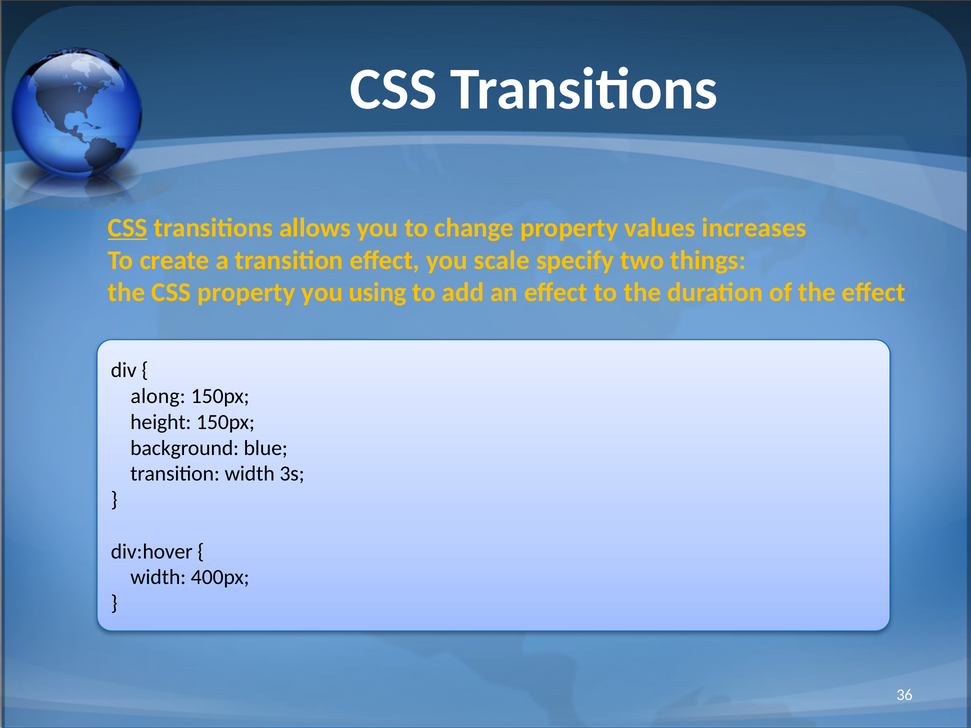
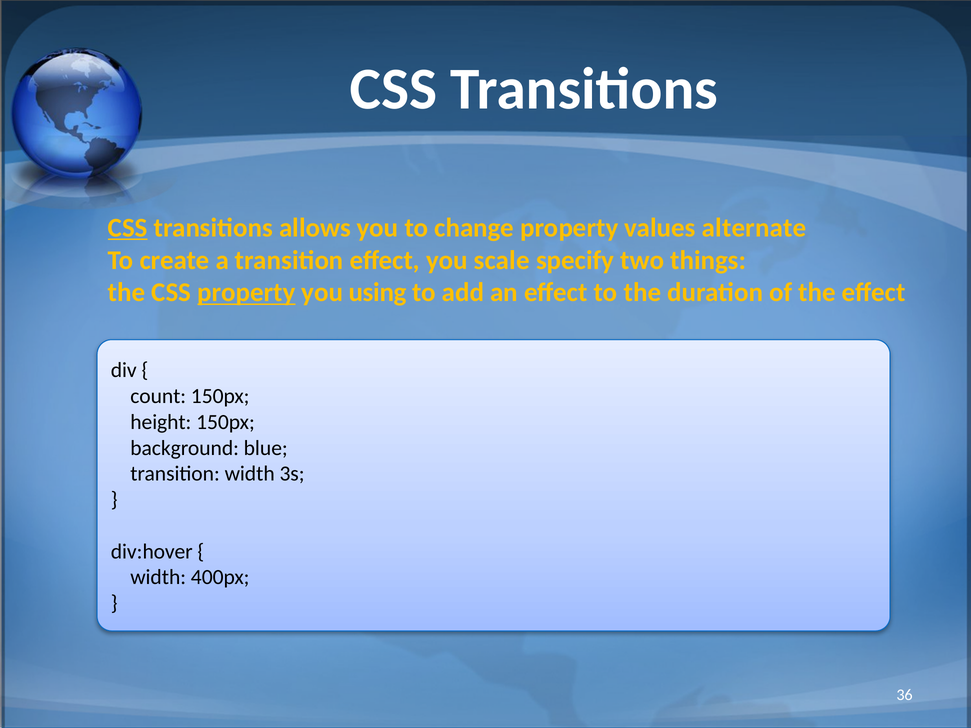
increases: increases -> alternate
property at (246, 293) underline: none -> present
along: along -> count
